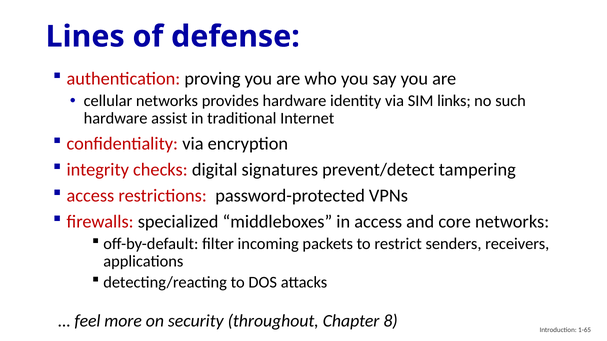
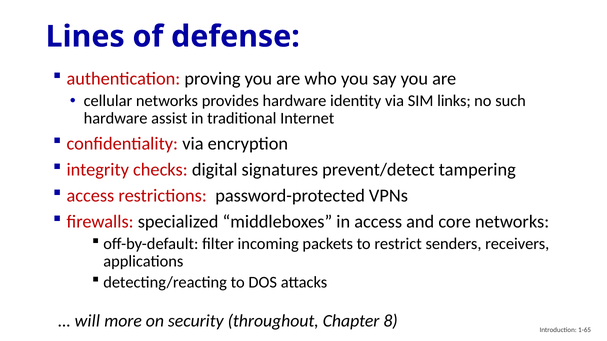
feel: feel -> will
